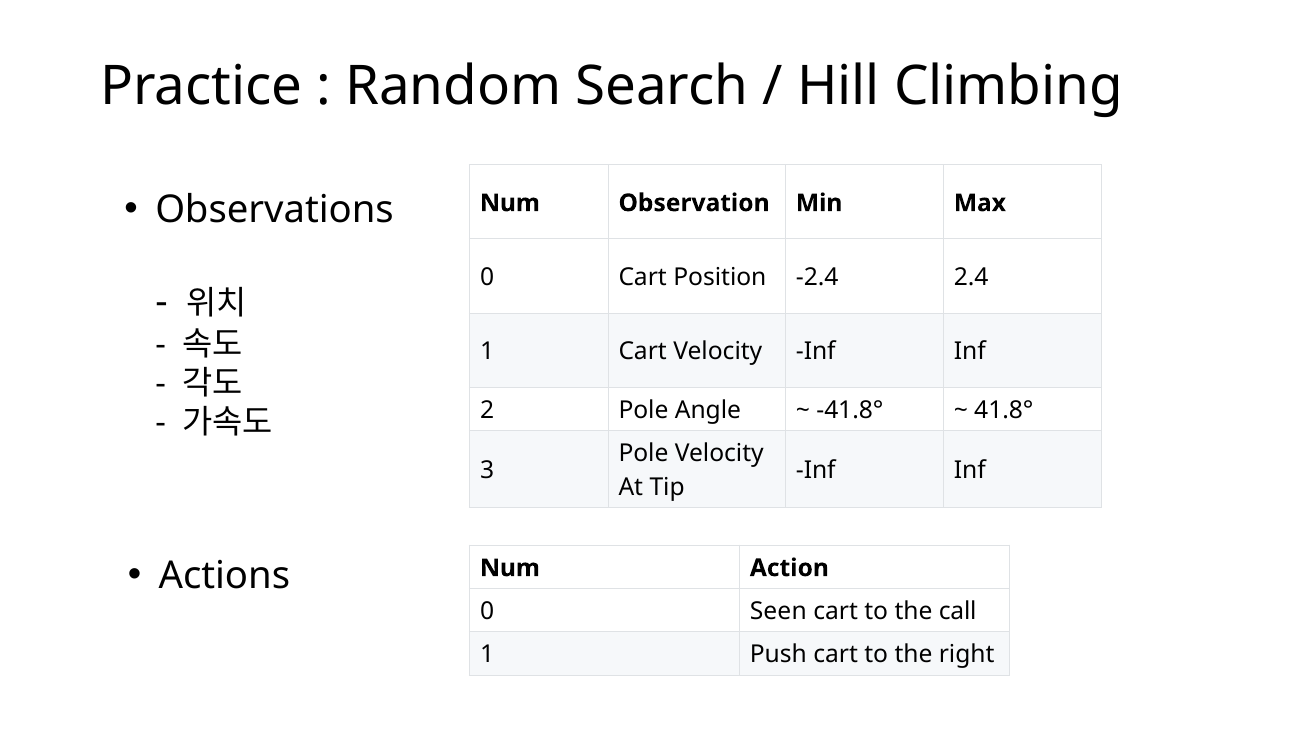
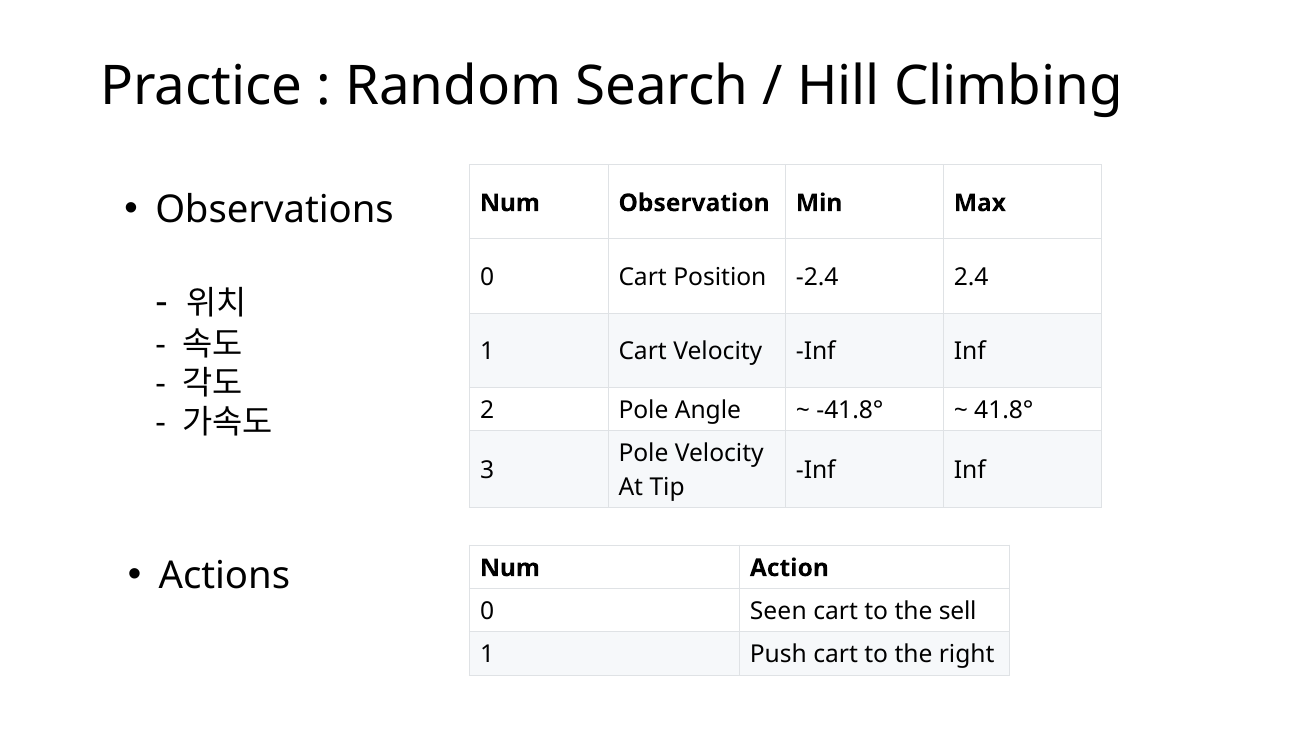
call: call -> sell
